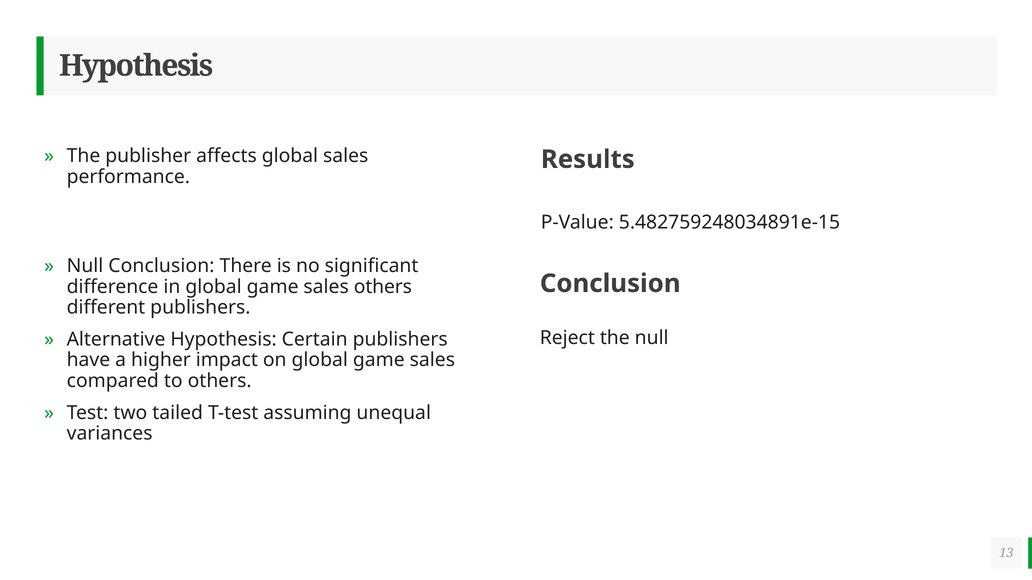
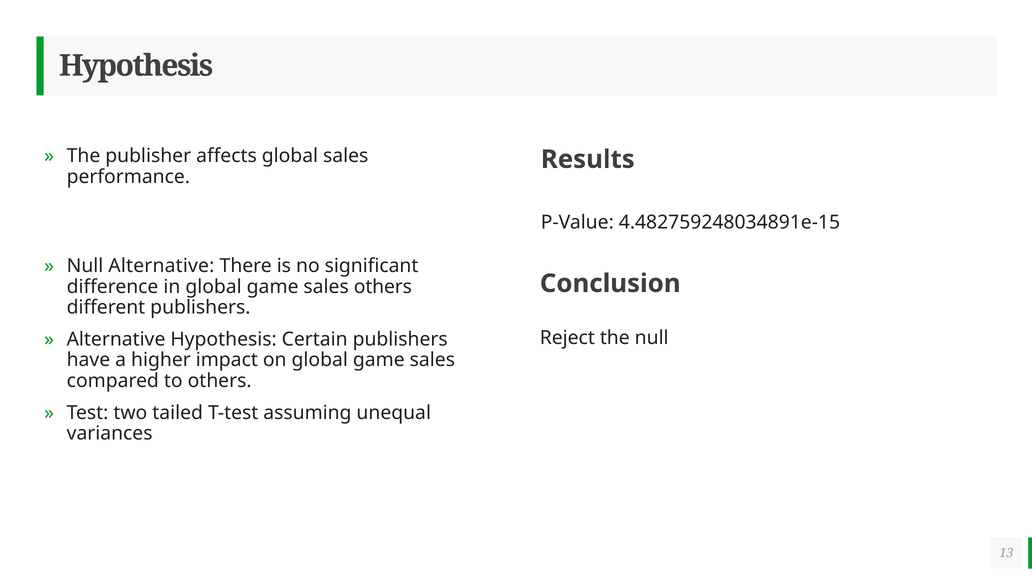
5.482759248034891e-15: 5.482759248034891e-15 -> 4.482759248034891e-15
Null Conclusion: Conclusion -> Alternative
